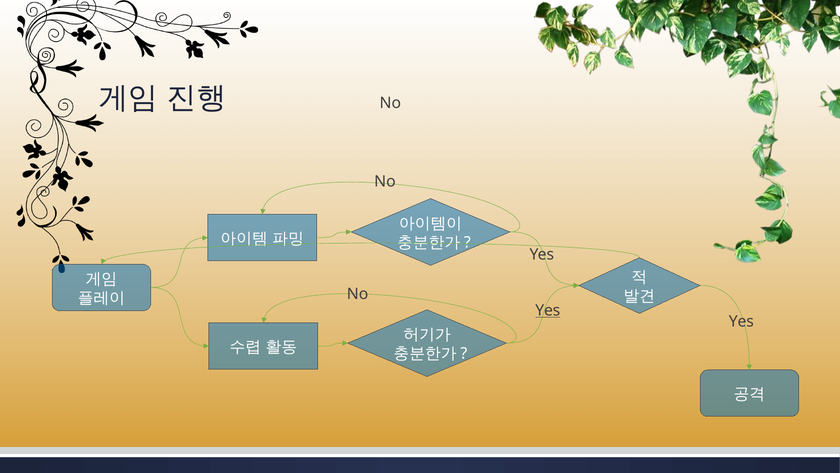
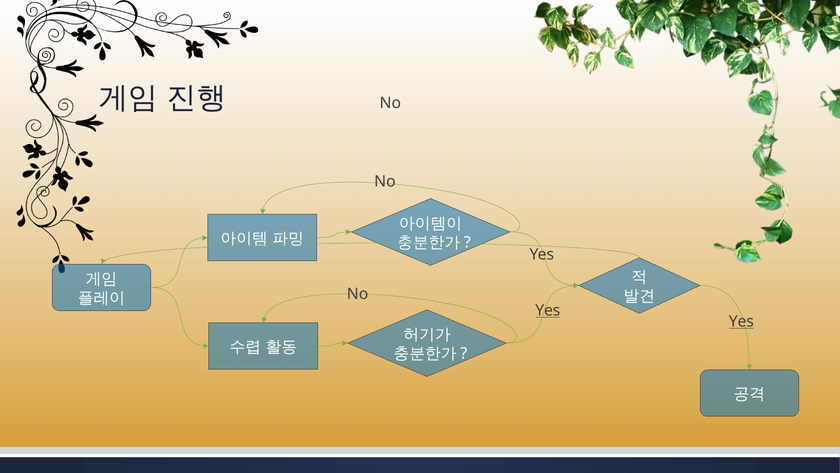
Yes at (741, 321) underline: none -> present
